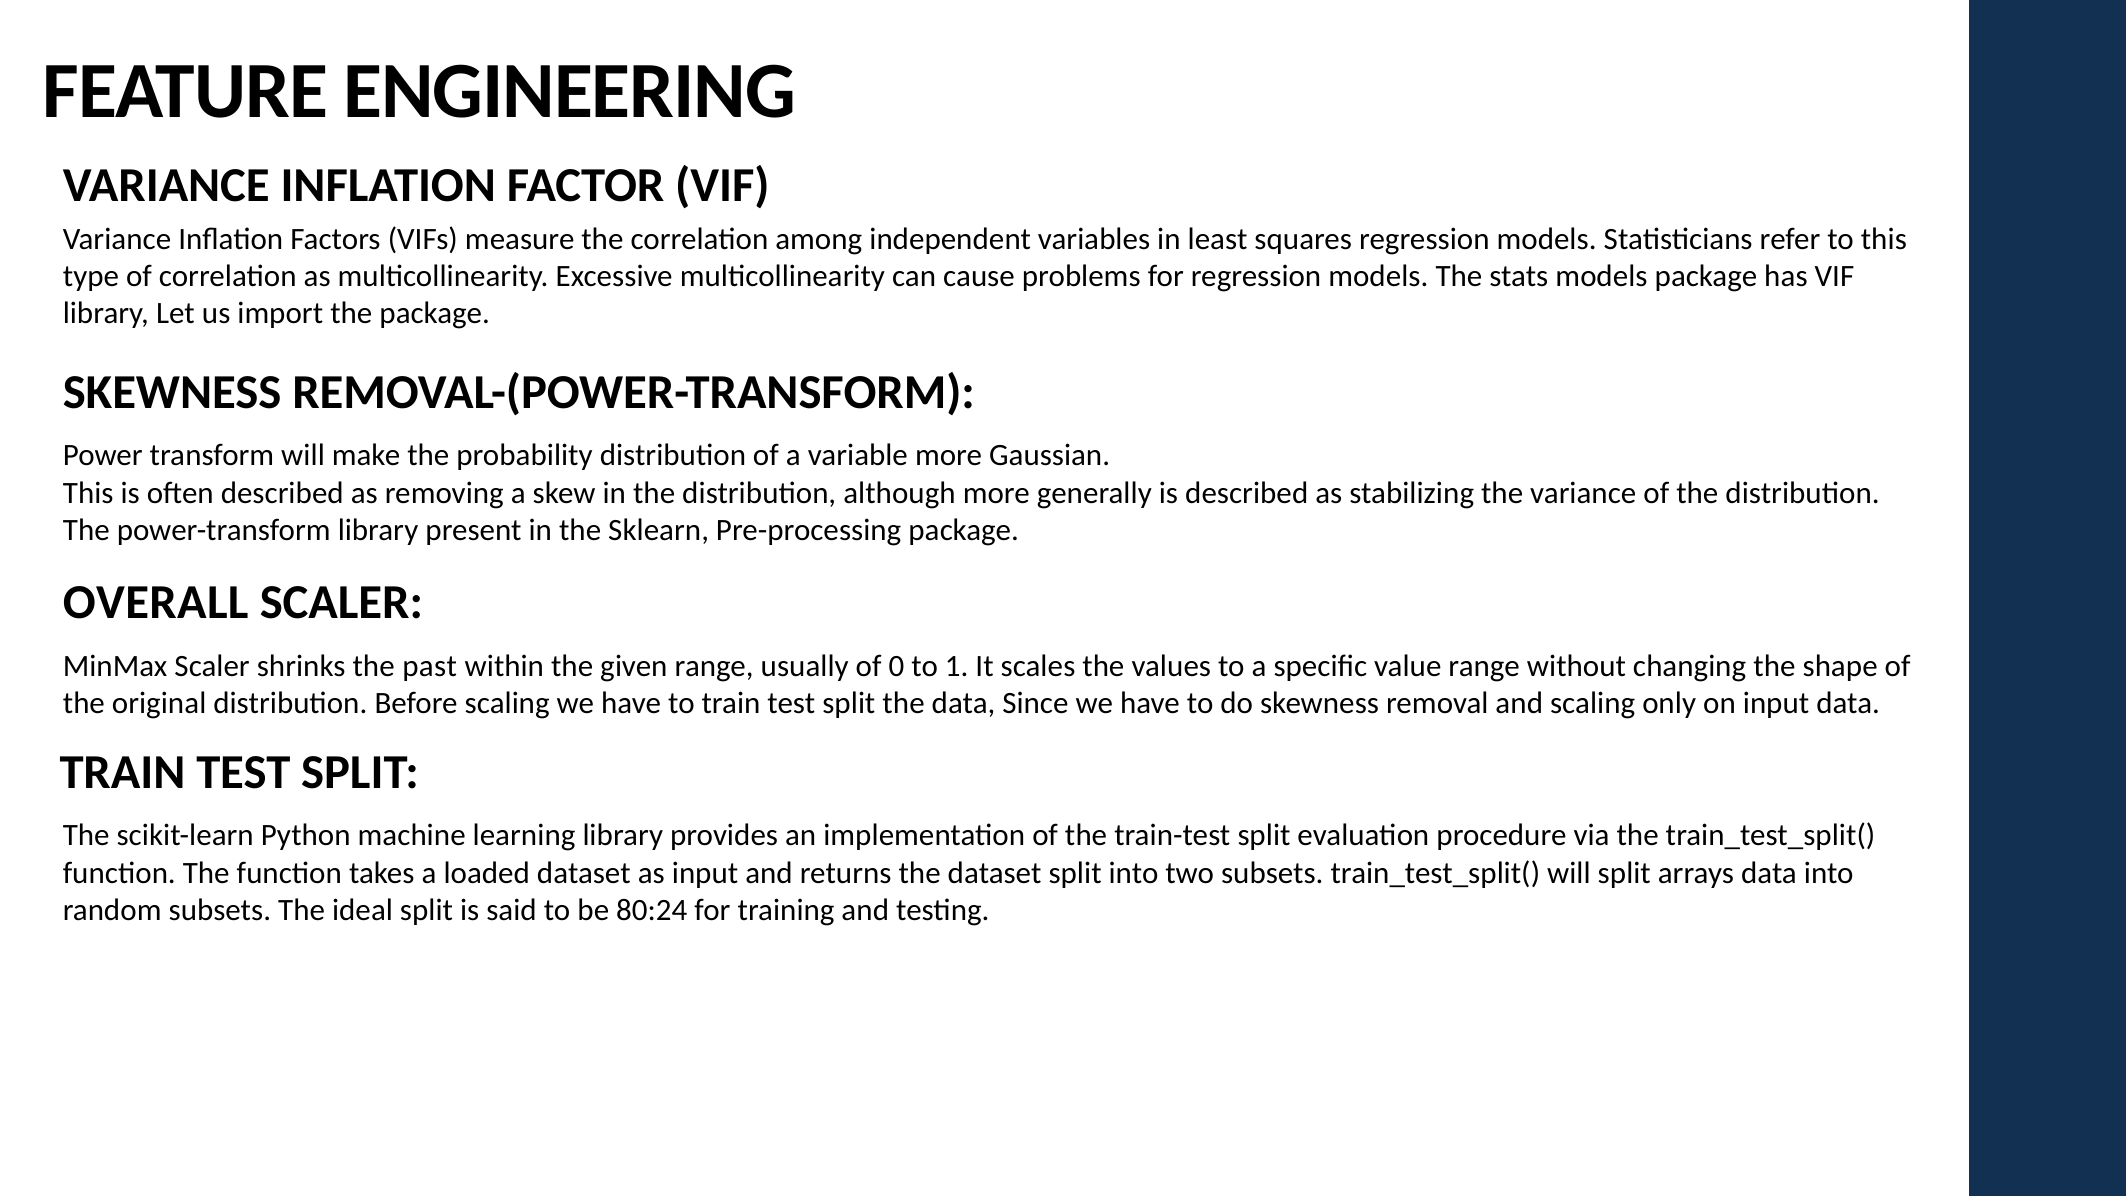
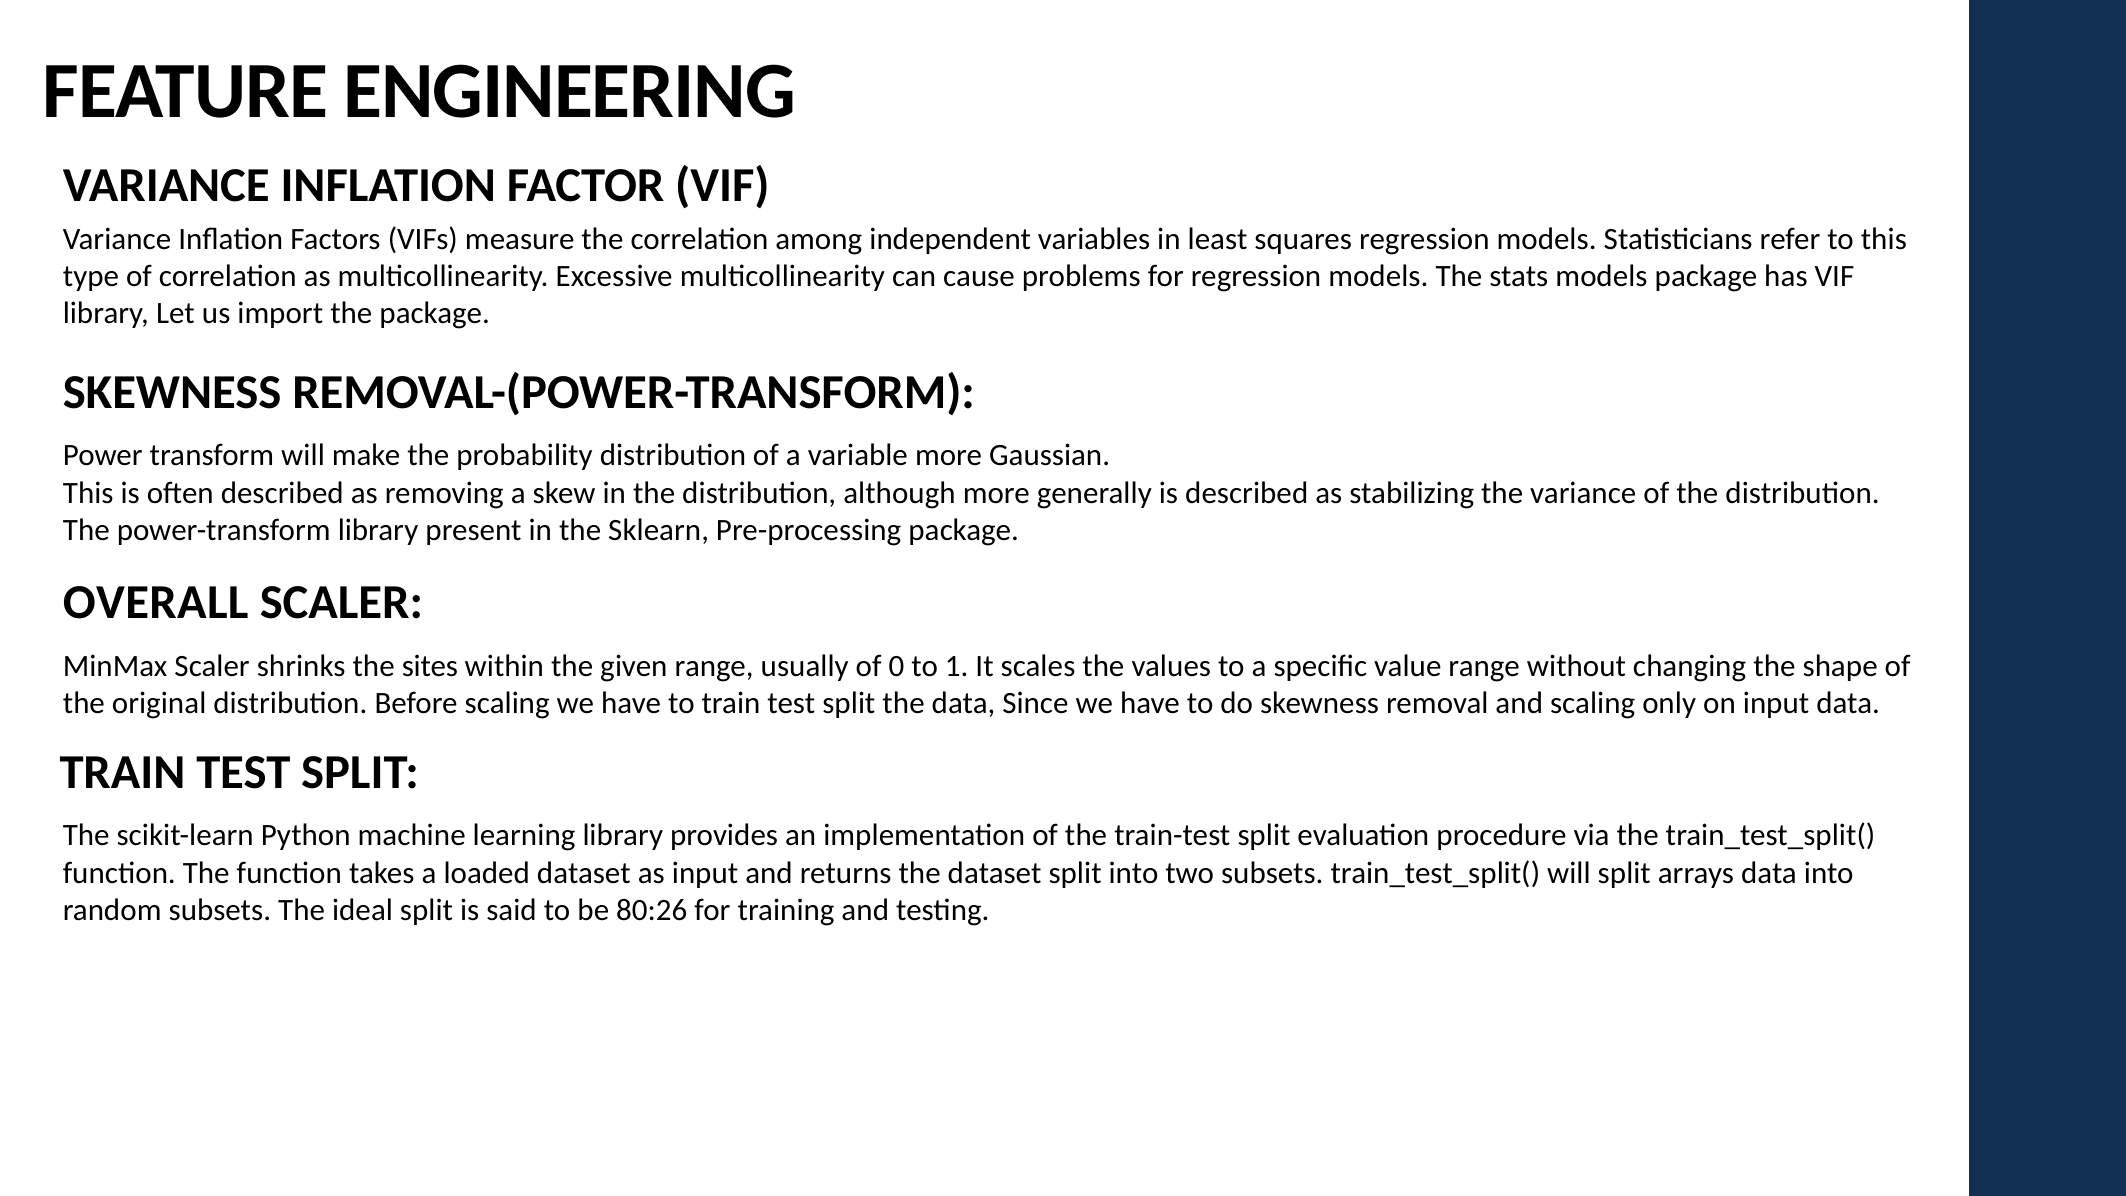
past: past -> sites
80:24: 80:24 -> 80:26
